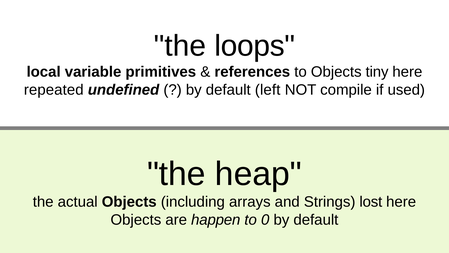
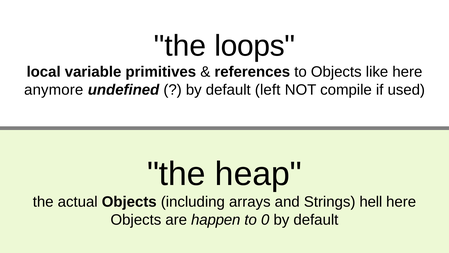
tiny: tiny -> like
repeated: repeated -> anymore
lost: lost -> hell
